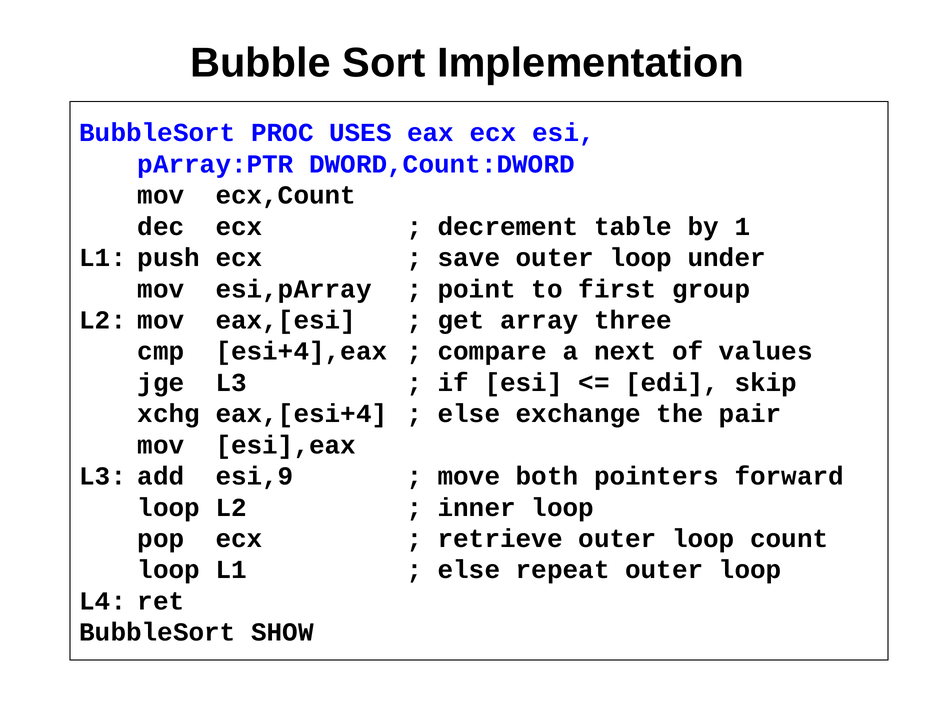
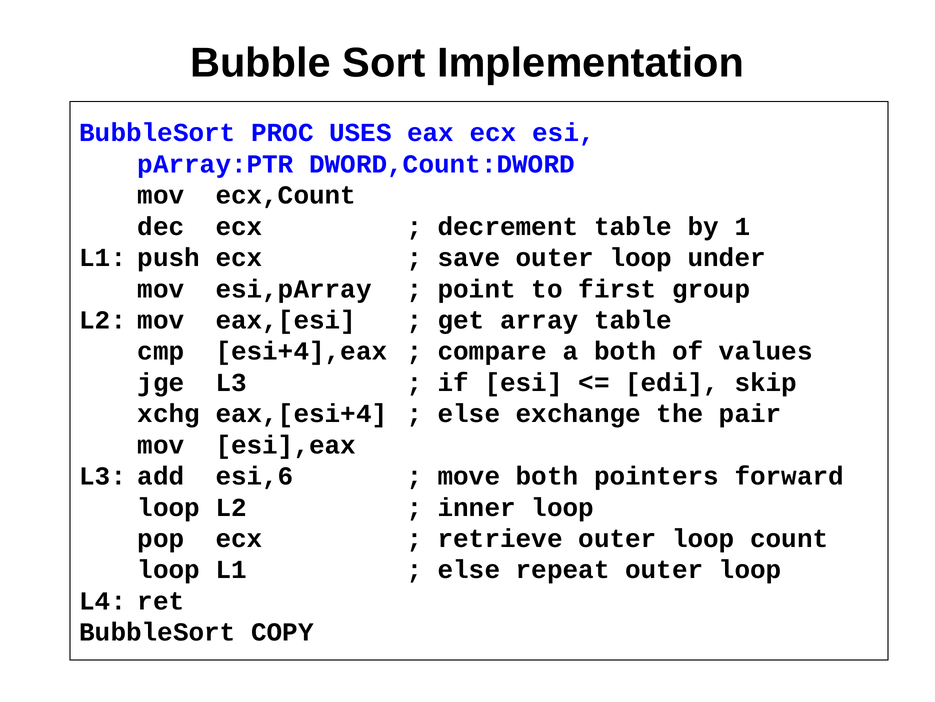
array three: three -> table
a next: next -> both
esi,9: esi,9 -> esi,6
SHOW: SHOW -> COPY
